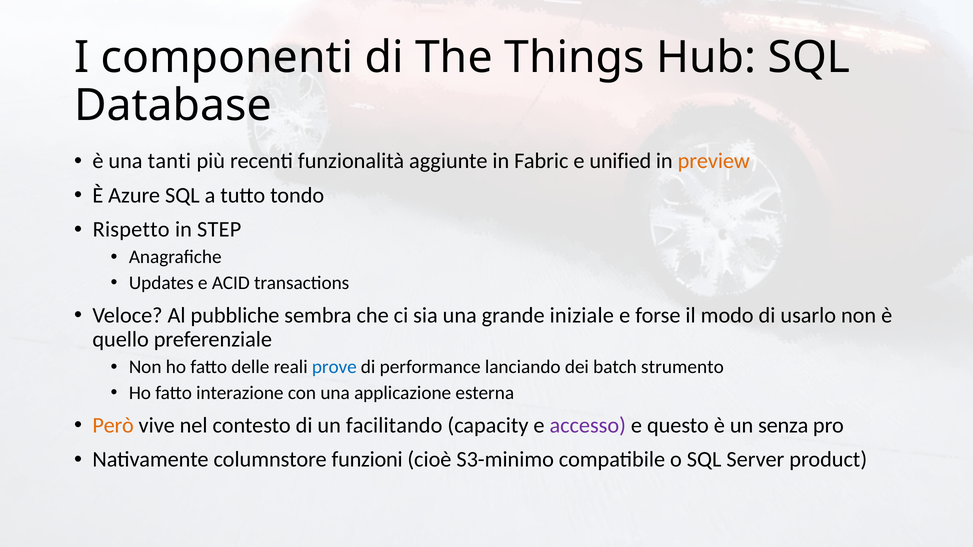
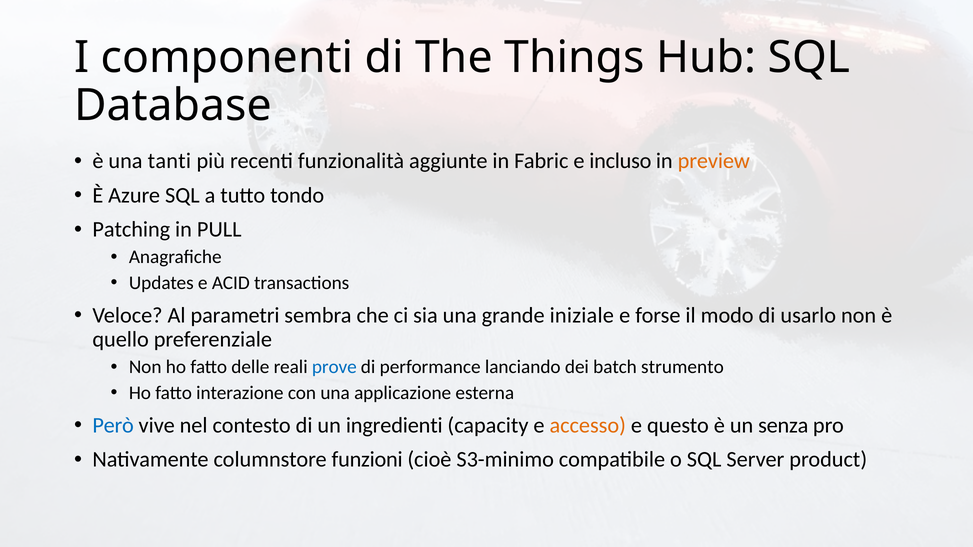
unified: unified -> incluso
Rispetto: Rispetto -> Patching
STEP: STEP -> PULL
pubbliche: pubbliche -> parametri
Però colour: orange -> blue
facilitando: facilitando -> ingredienti
accesso colour: purple -> orange
